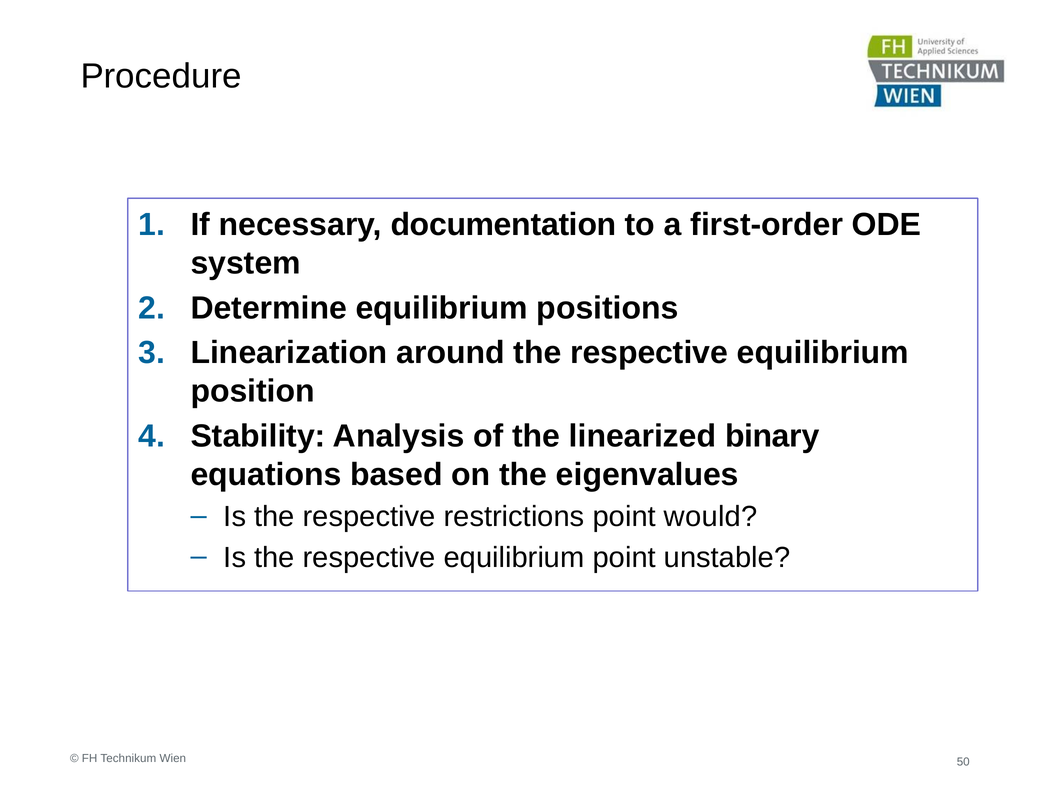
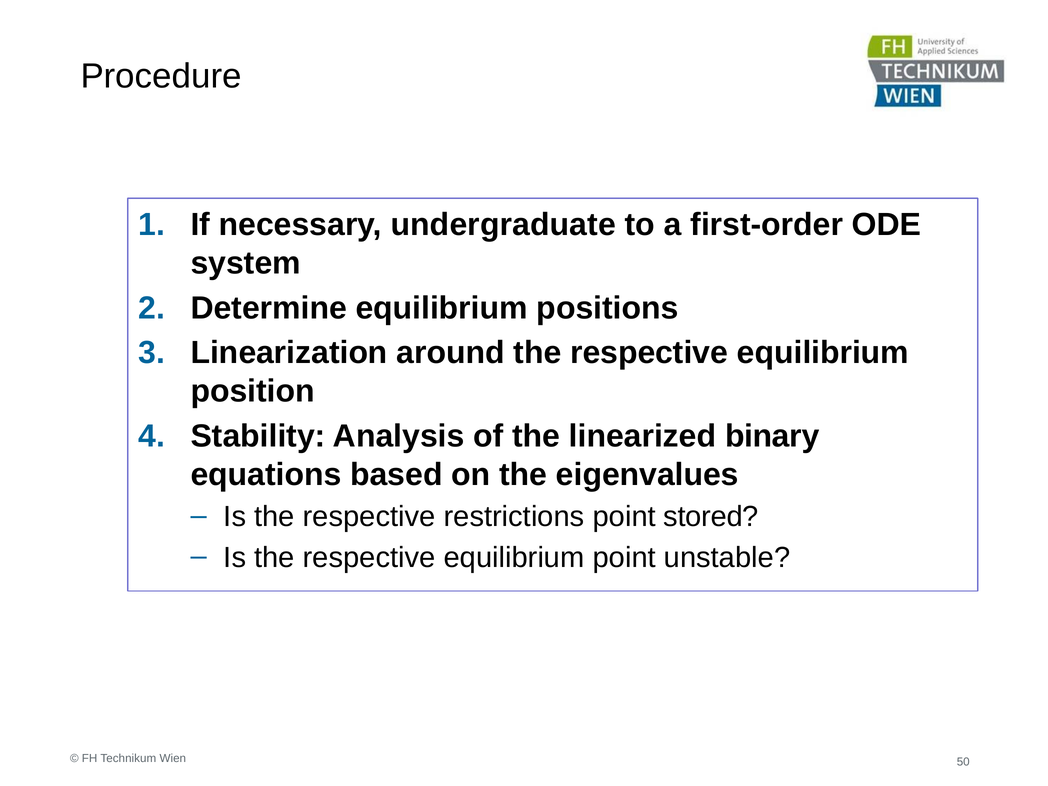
documentation: documentation -> undergraduate
would: would -> stored
